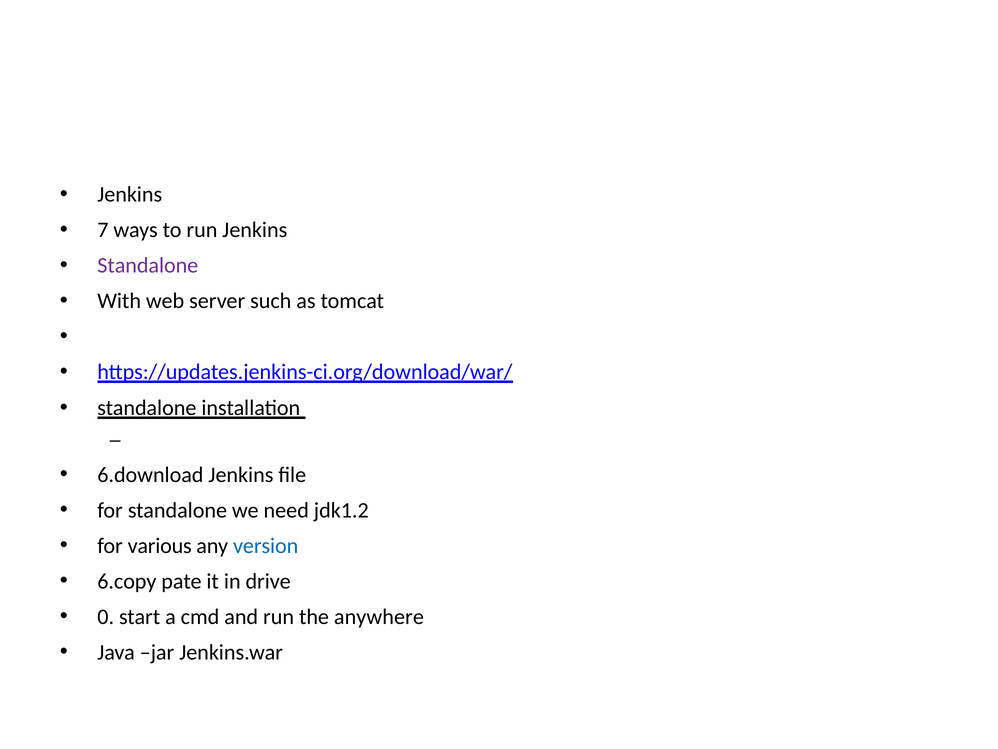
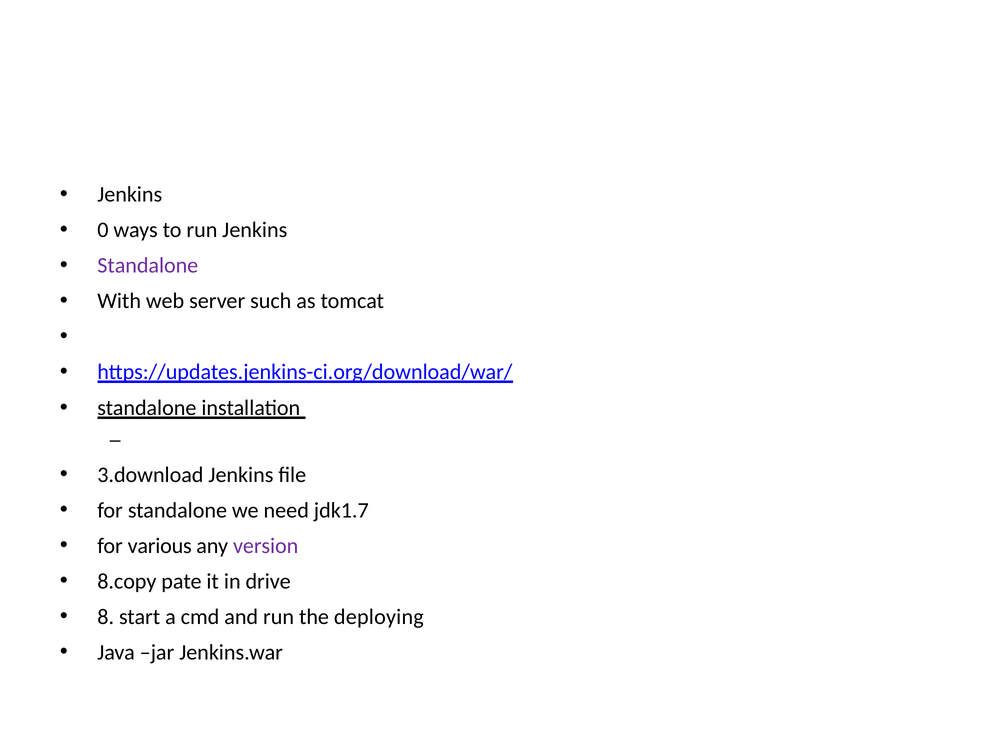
7: 7 -> 0
6.download: 6.download -> 3.download
jdk1.2: jdk1.2 -> jdk1.7
version colour: blue -> purple
6.copy: 6.copy -> 8.copy
0: 0 -> 8
anywhere: anywhere -> deploying
